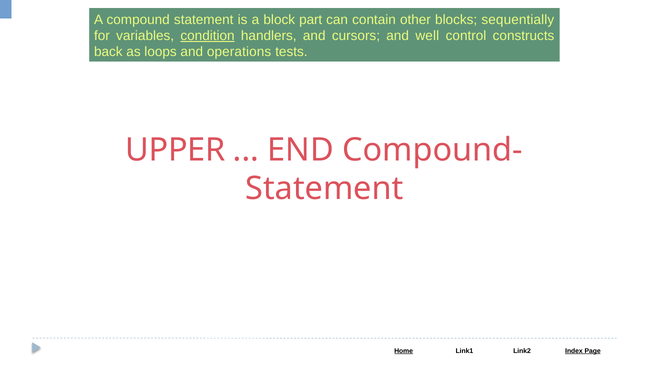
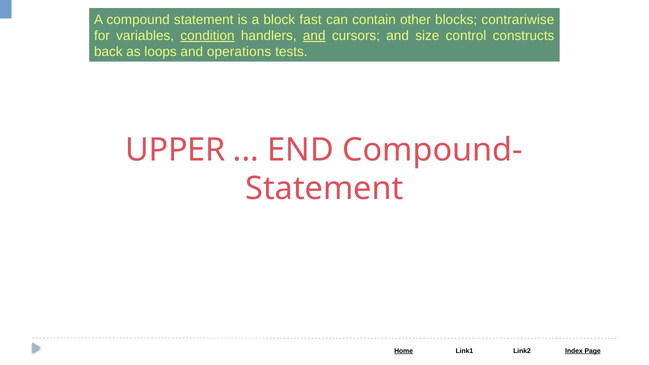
part: part -> fast
sequentially: sequentially -> contrariwise
and at (314, 36) underline: none -> present
well: well -> size
